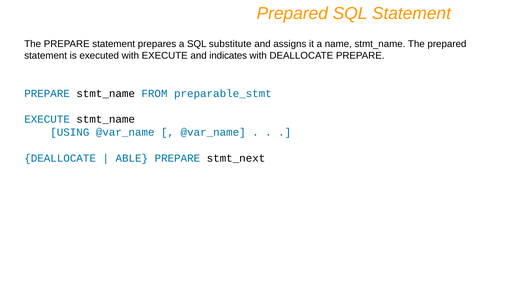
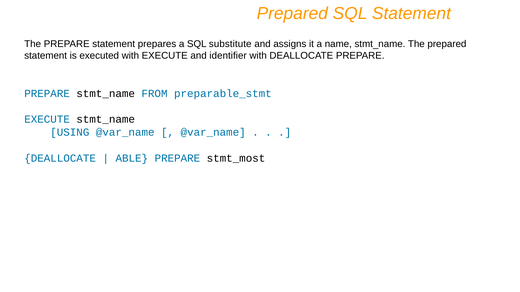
indicates: indicates -> identifier
stmt_next: stmt_next -> stmt_most
